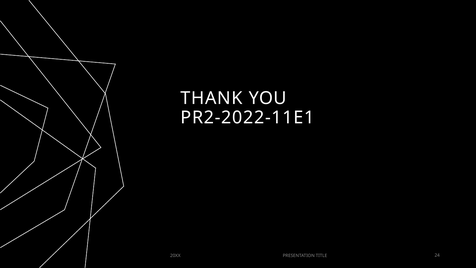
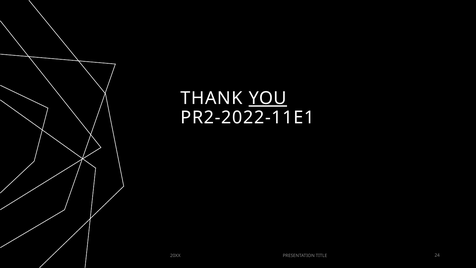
YOU underline: none -> present
